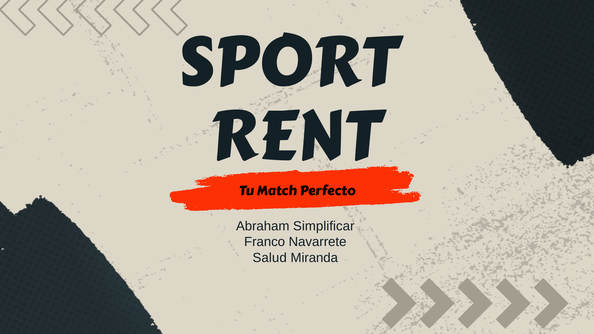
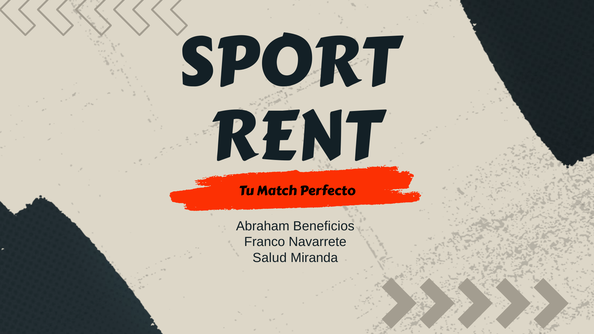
Simplificar: Simplificar -> Beneficios
